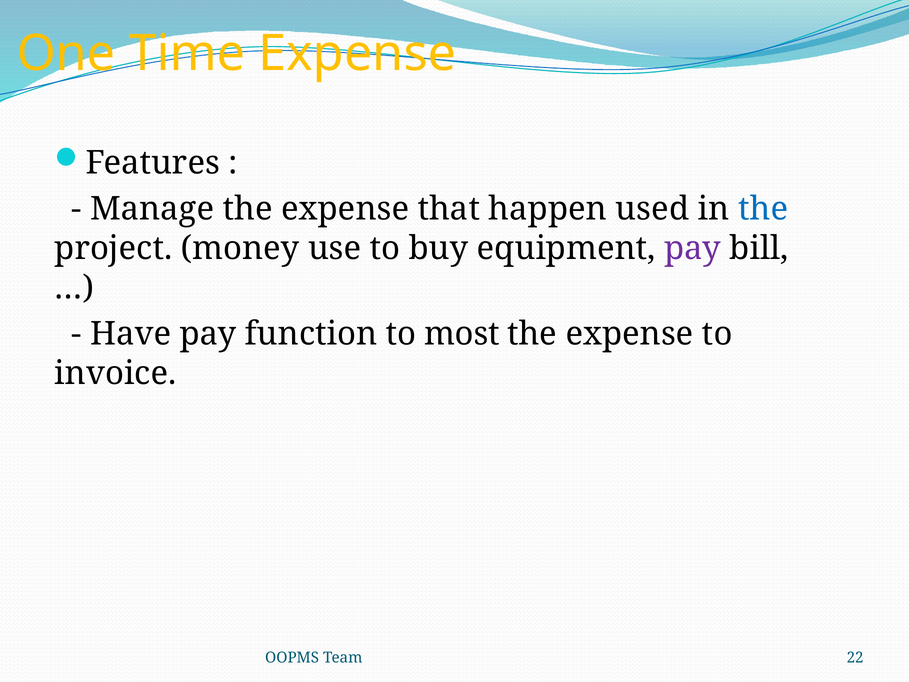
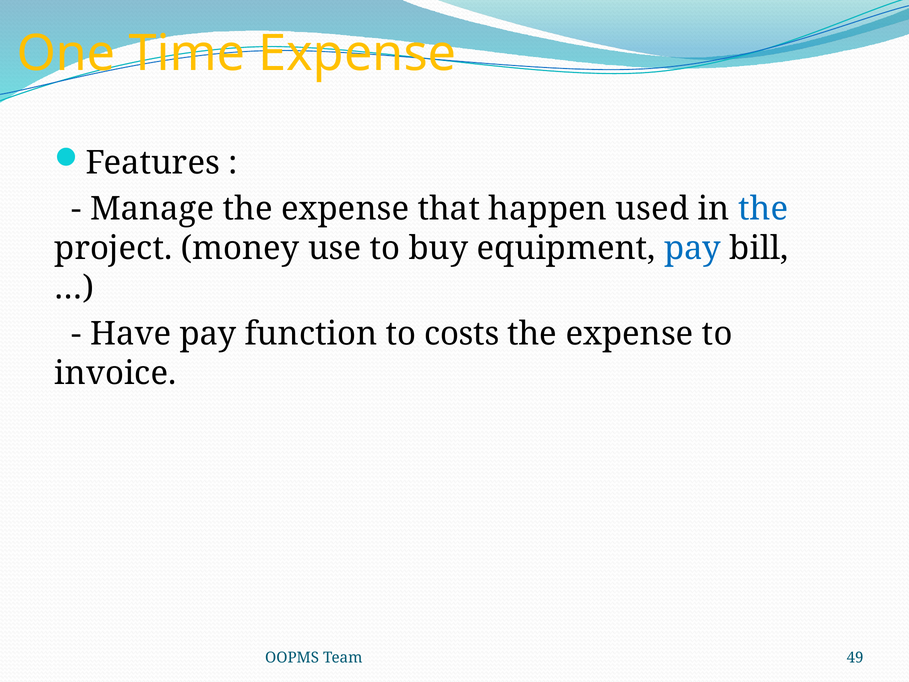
pay at (693, 248) colour: purple -> blue
most: most -> costs
22: 22 -> 49
